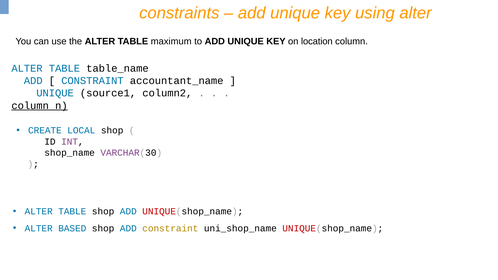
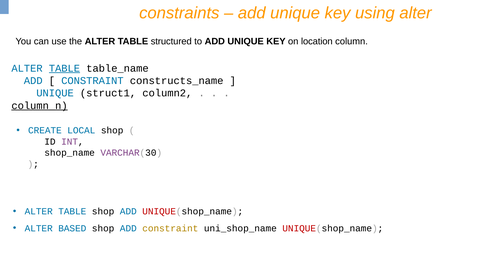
maximum: maximum -> structured
TABLE at (64, 68) underline: none -> present
accountant_name: accountant_name -> constructs_name
source1: source1 -> struct1
